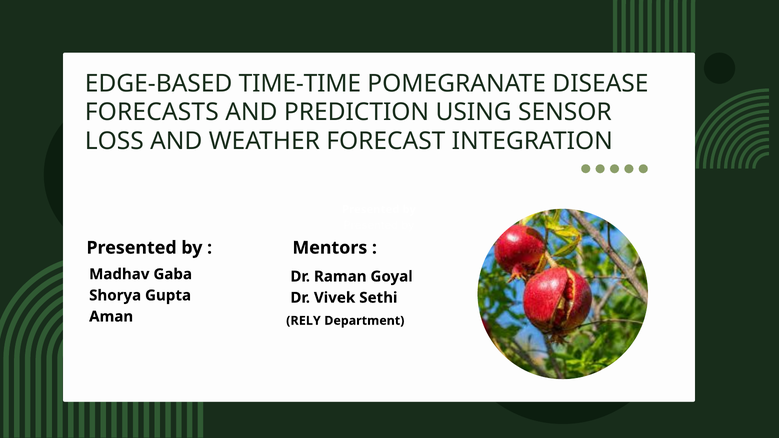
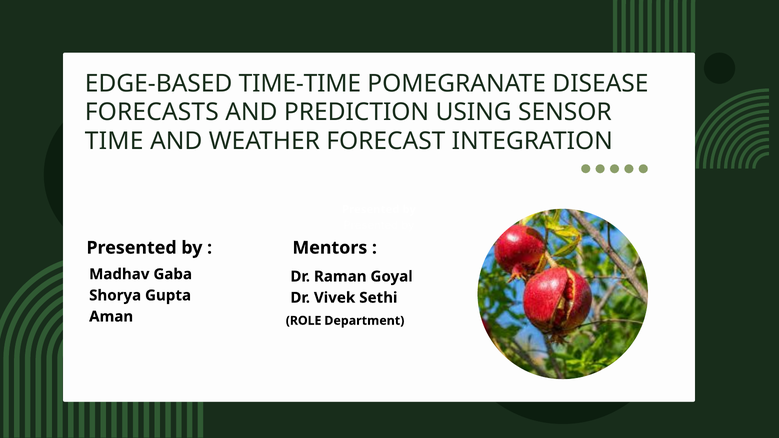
LOSS: LOSS -> TIME
RELY: RELY -> ROLE
